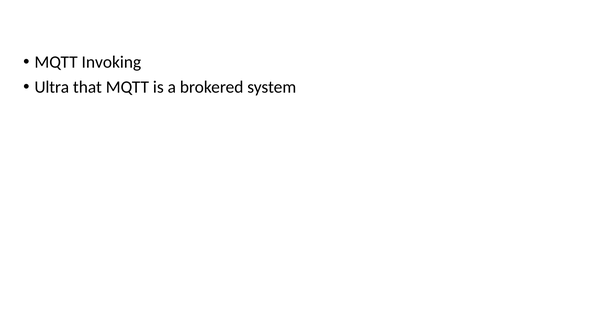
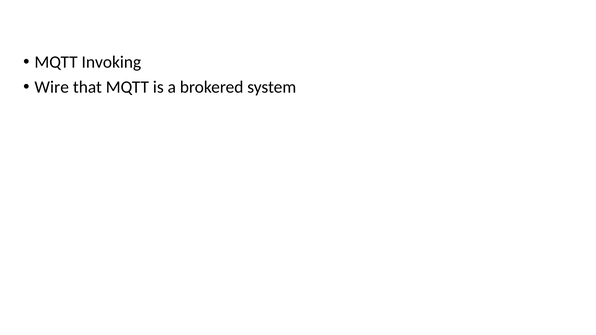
Ultra: Ultra -> Wire
